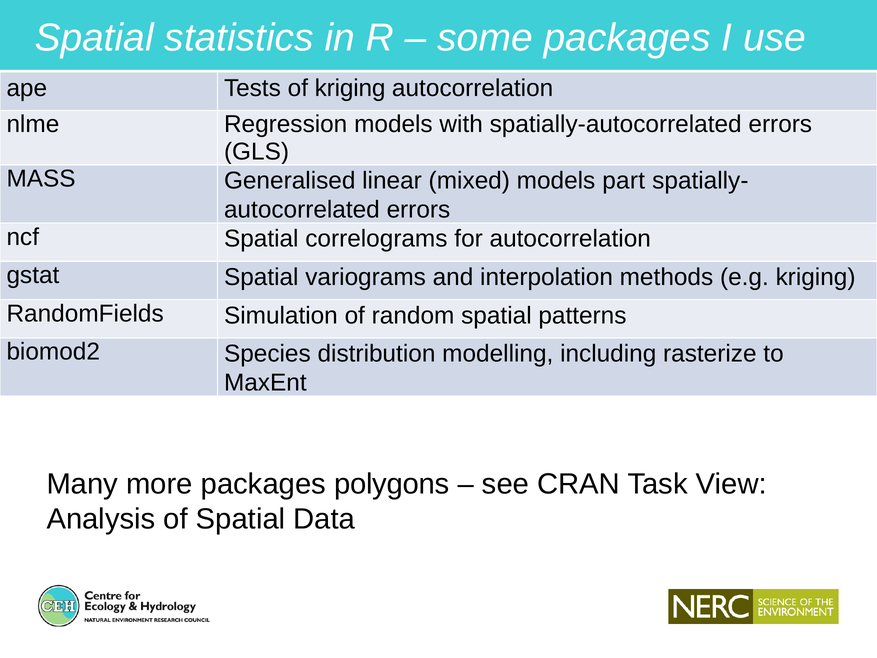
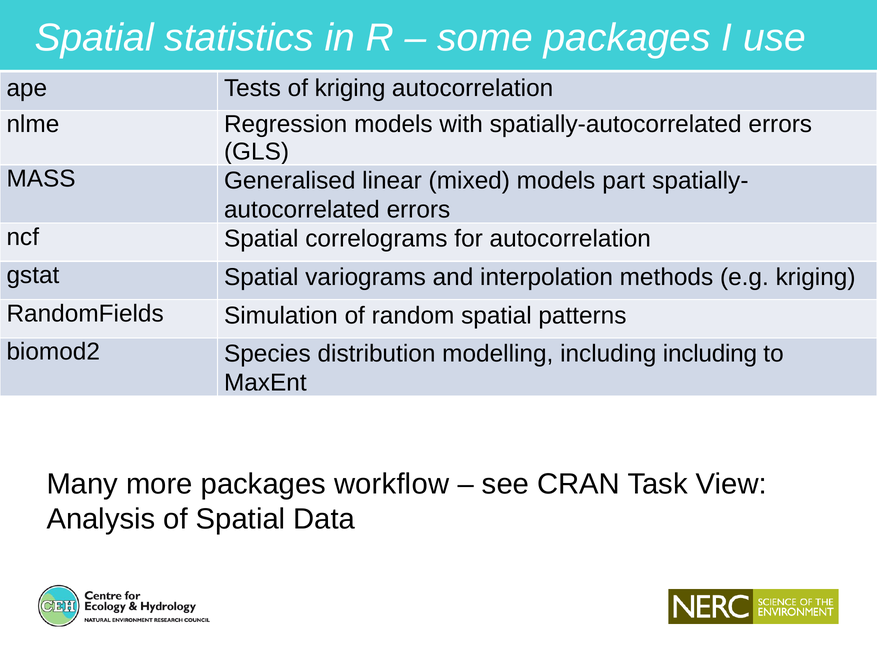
including rasterize: rasterize -> including
polygons: polygons -> workflow
